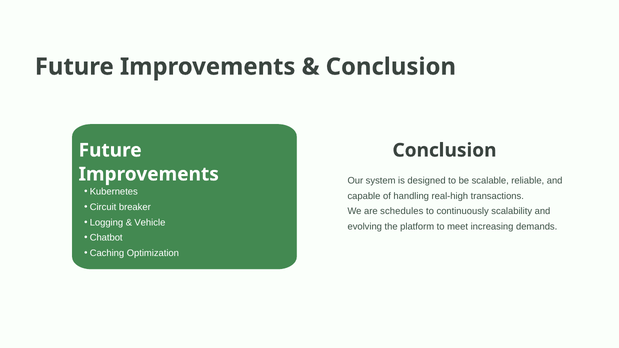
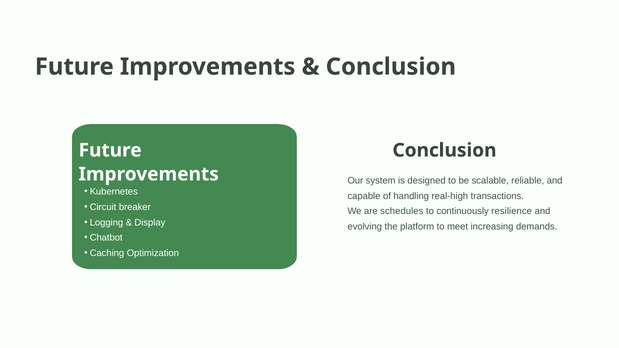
scalability: scalability -> resilience
Vehicle: Vehicle -> Display
